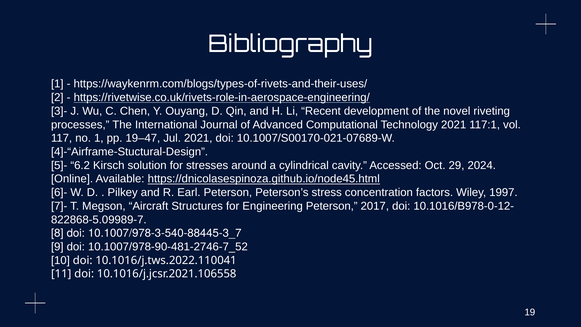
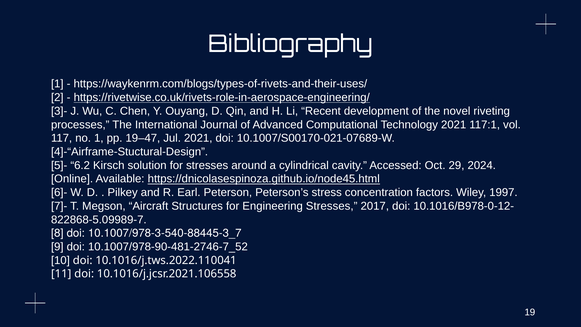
Engineering Peterson: Peterson -> Stresses
